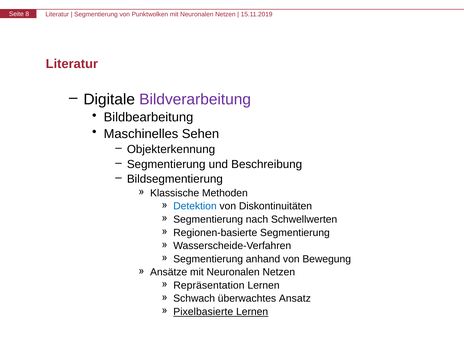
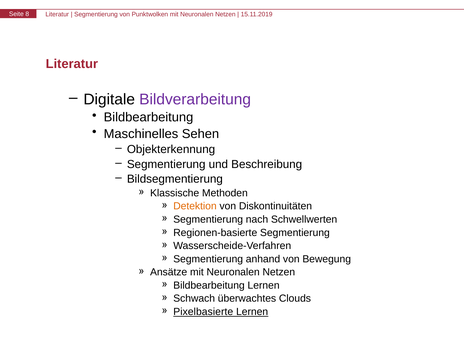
Detektion colour: blue -> orange
Repräsentation at (209, 285): Repräsentation -> Bildbearbeitung
Ansatz: Ansatz -> Clouds
